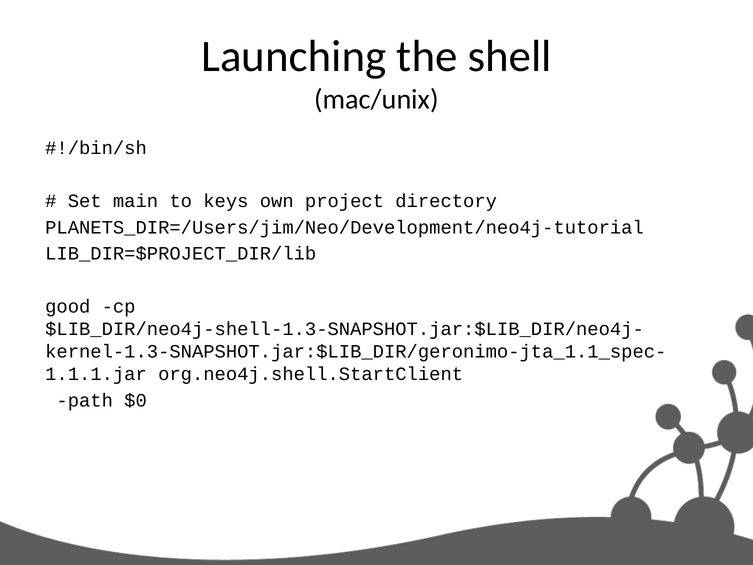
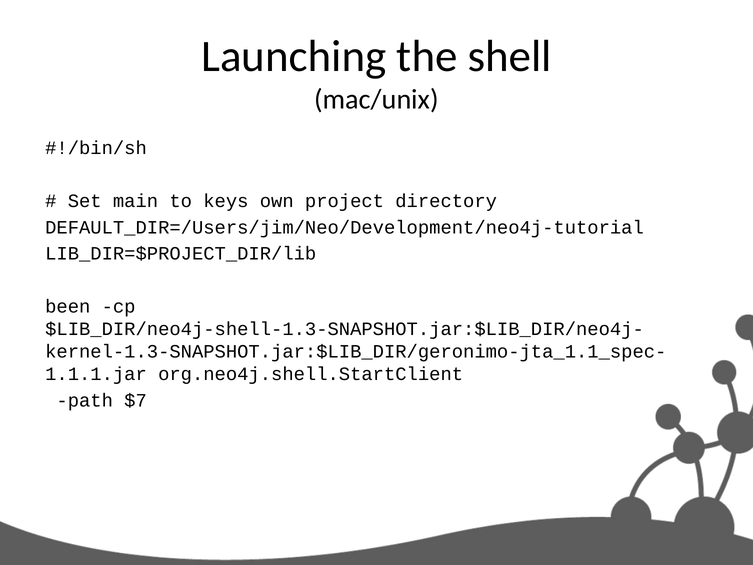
PLANETS_DIR=/Users/jim/Neo/Development/neo4j-tutorial: PLANETS_DIR=/Users/jim/Neo/Development/neo4j-tutorial -> DEFAULT_DIR=/Users/jim/Neo/Development/neo4j-tutorial
good: good -> been
$0: $0 -> $7
